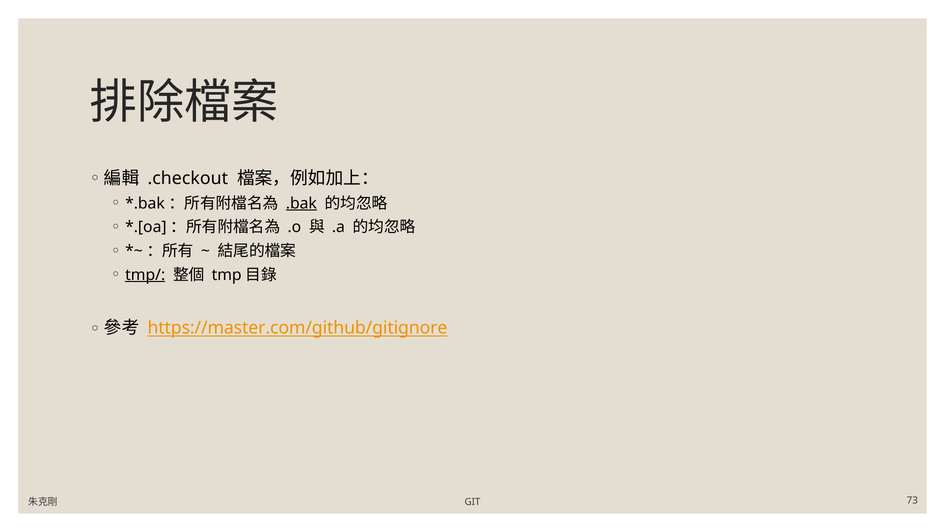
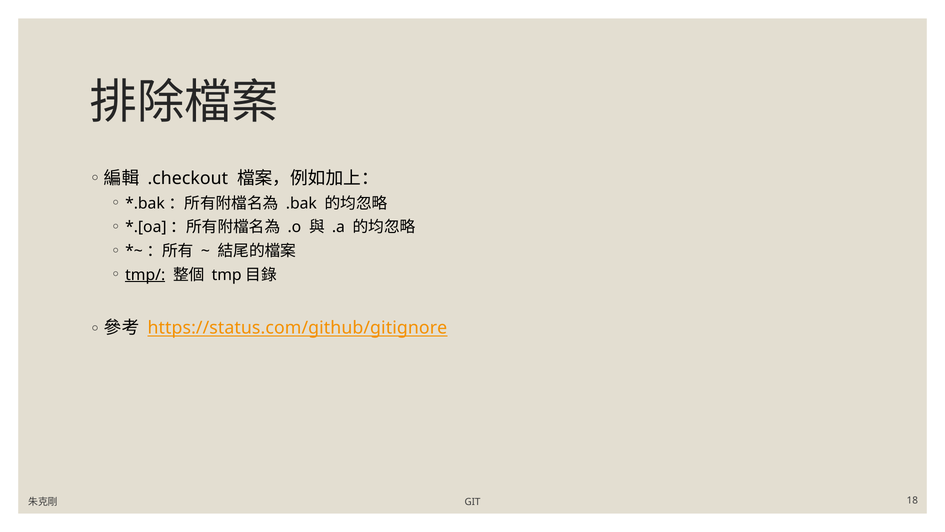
.bak underline: present -> none
https://master.com/github/gitignore: https://master.com/github/gitignore -> https://status.com/github/gitignore
73: 73 -> 18
